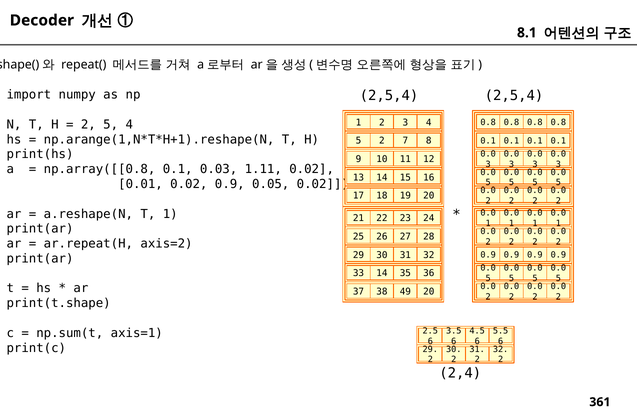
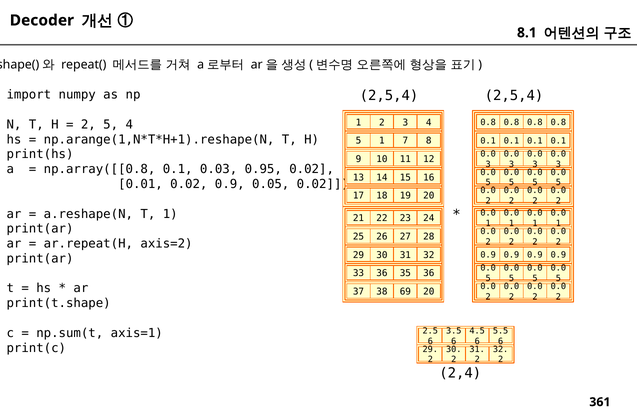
5 2: 2 -> 1
1.11: 1.11 -> 0.95
33 14: 14 -> 36
49: 49 -> 69
